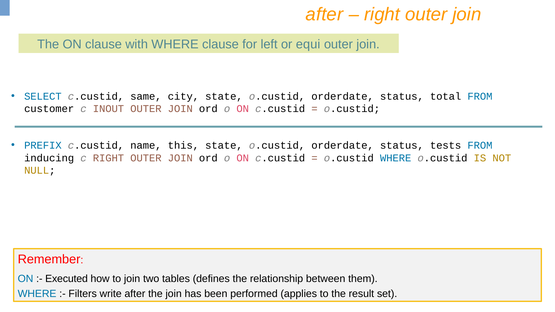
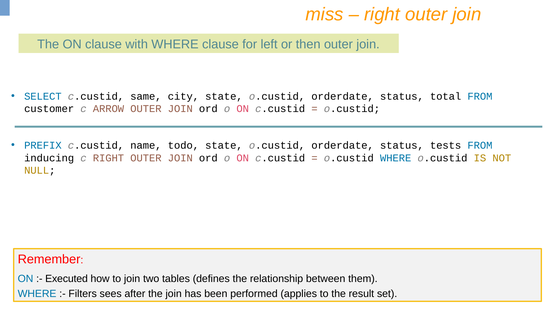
after at (324, 14): after -> miss
equi: equi -> then
INOUT: INOUT -> ARROW
this: this -> todo
write: write -> sees
